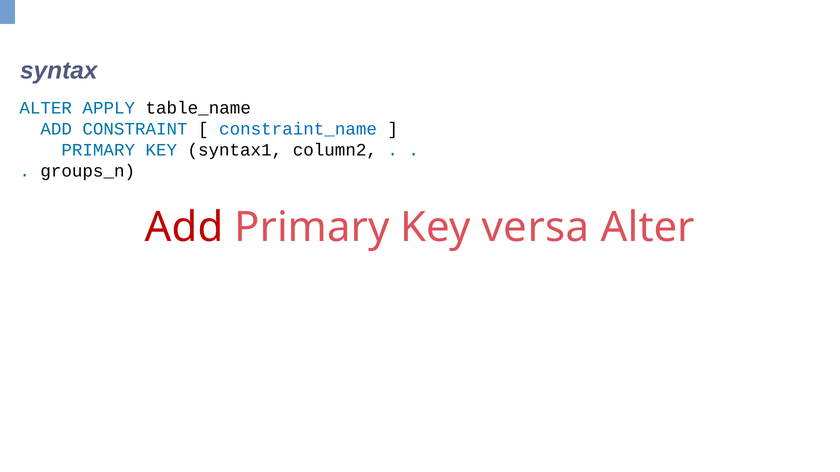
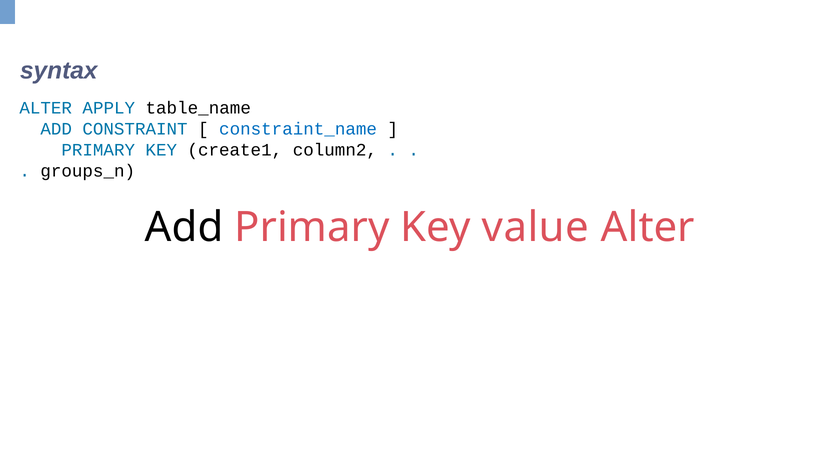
syntax1: syntax1 -> create1
Add at (184, 228) colour: red -> black
versa: versa -> value
